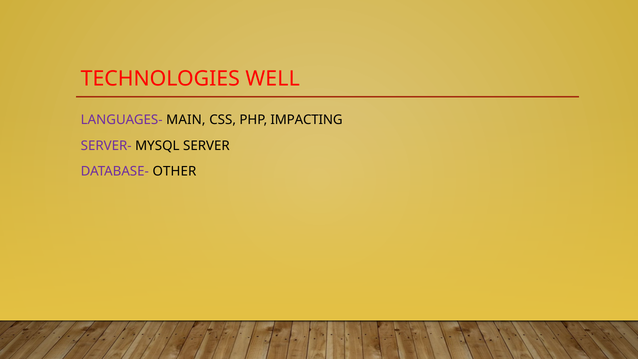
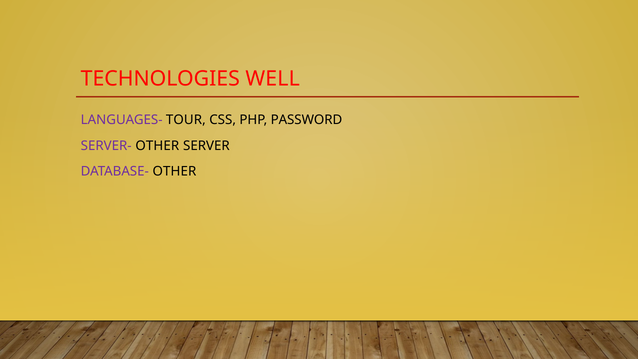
MAIN: MAIN -> TOUR
IMPACTING: IMPACTING -> PASSWORD
SERVER- MYSQL: MYSQL -> OTHER
